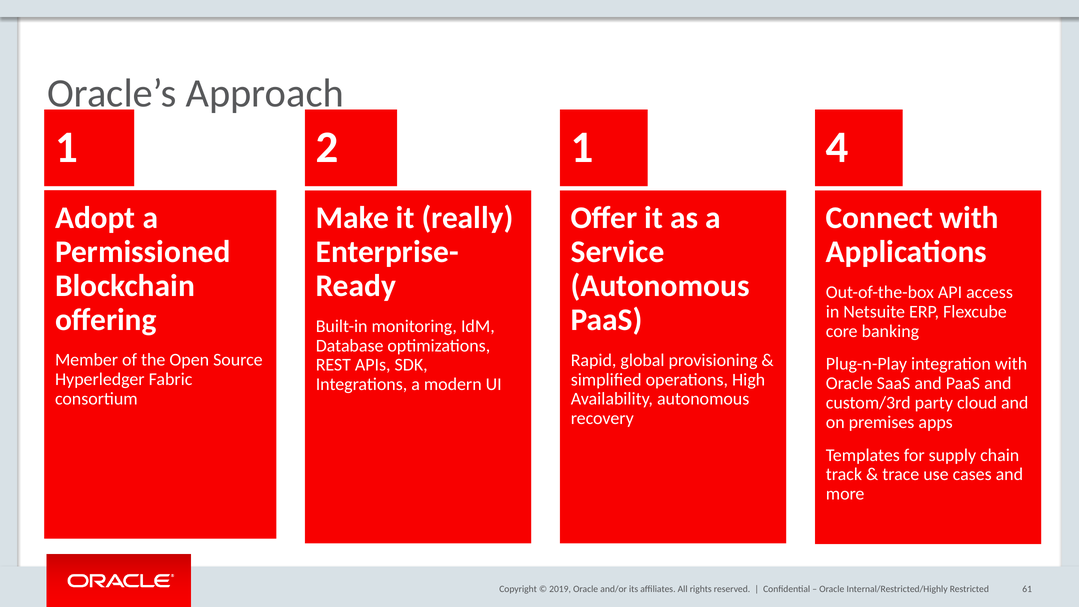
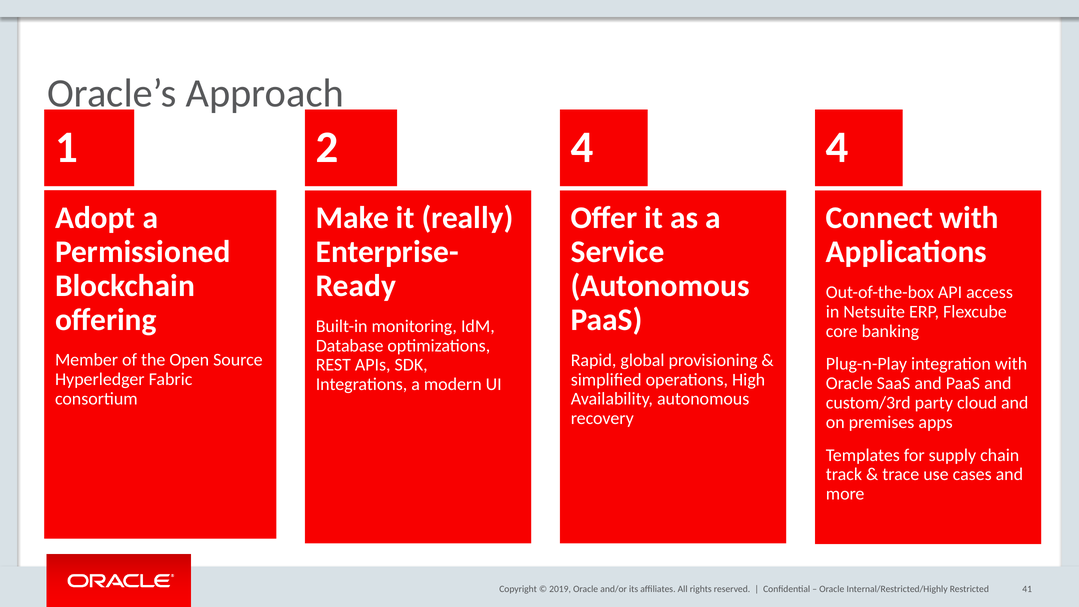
2 1: 1 -> 4
61: 61 -> 41
